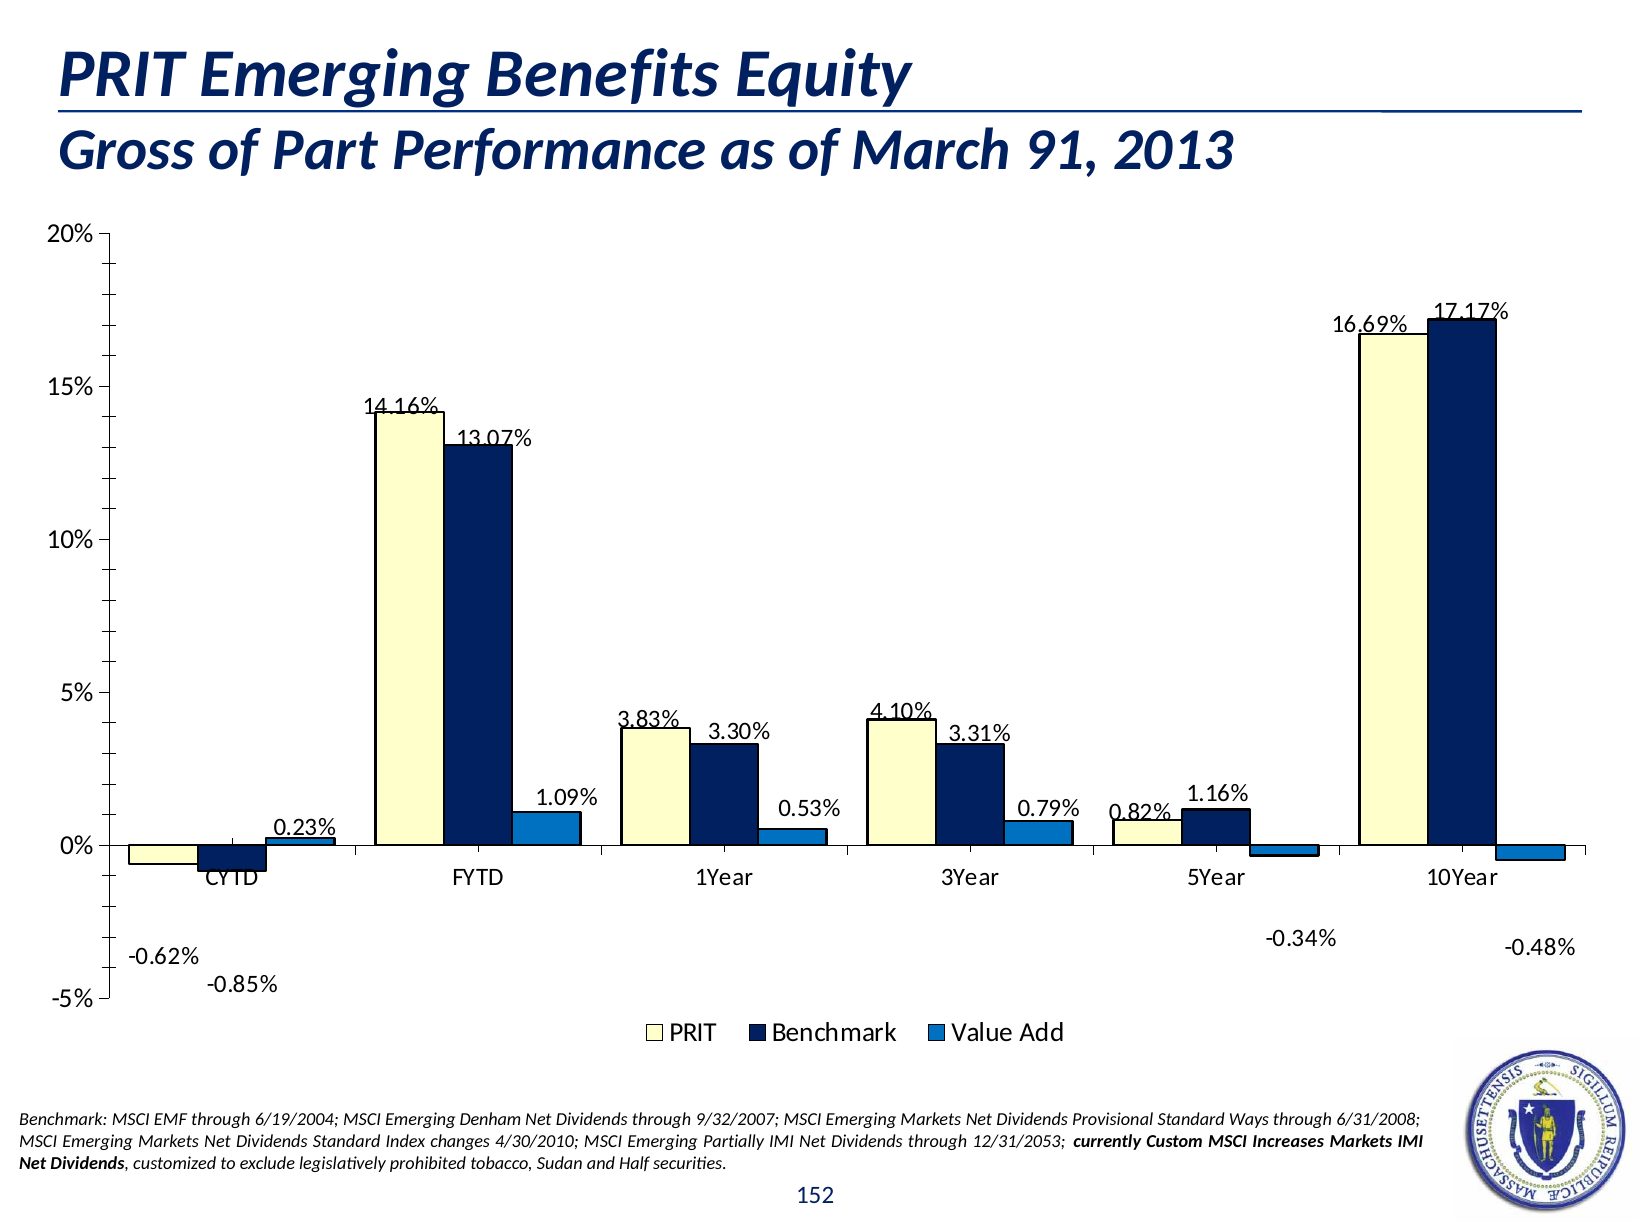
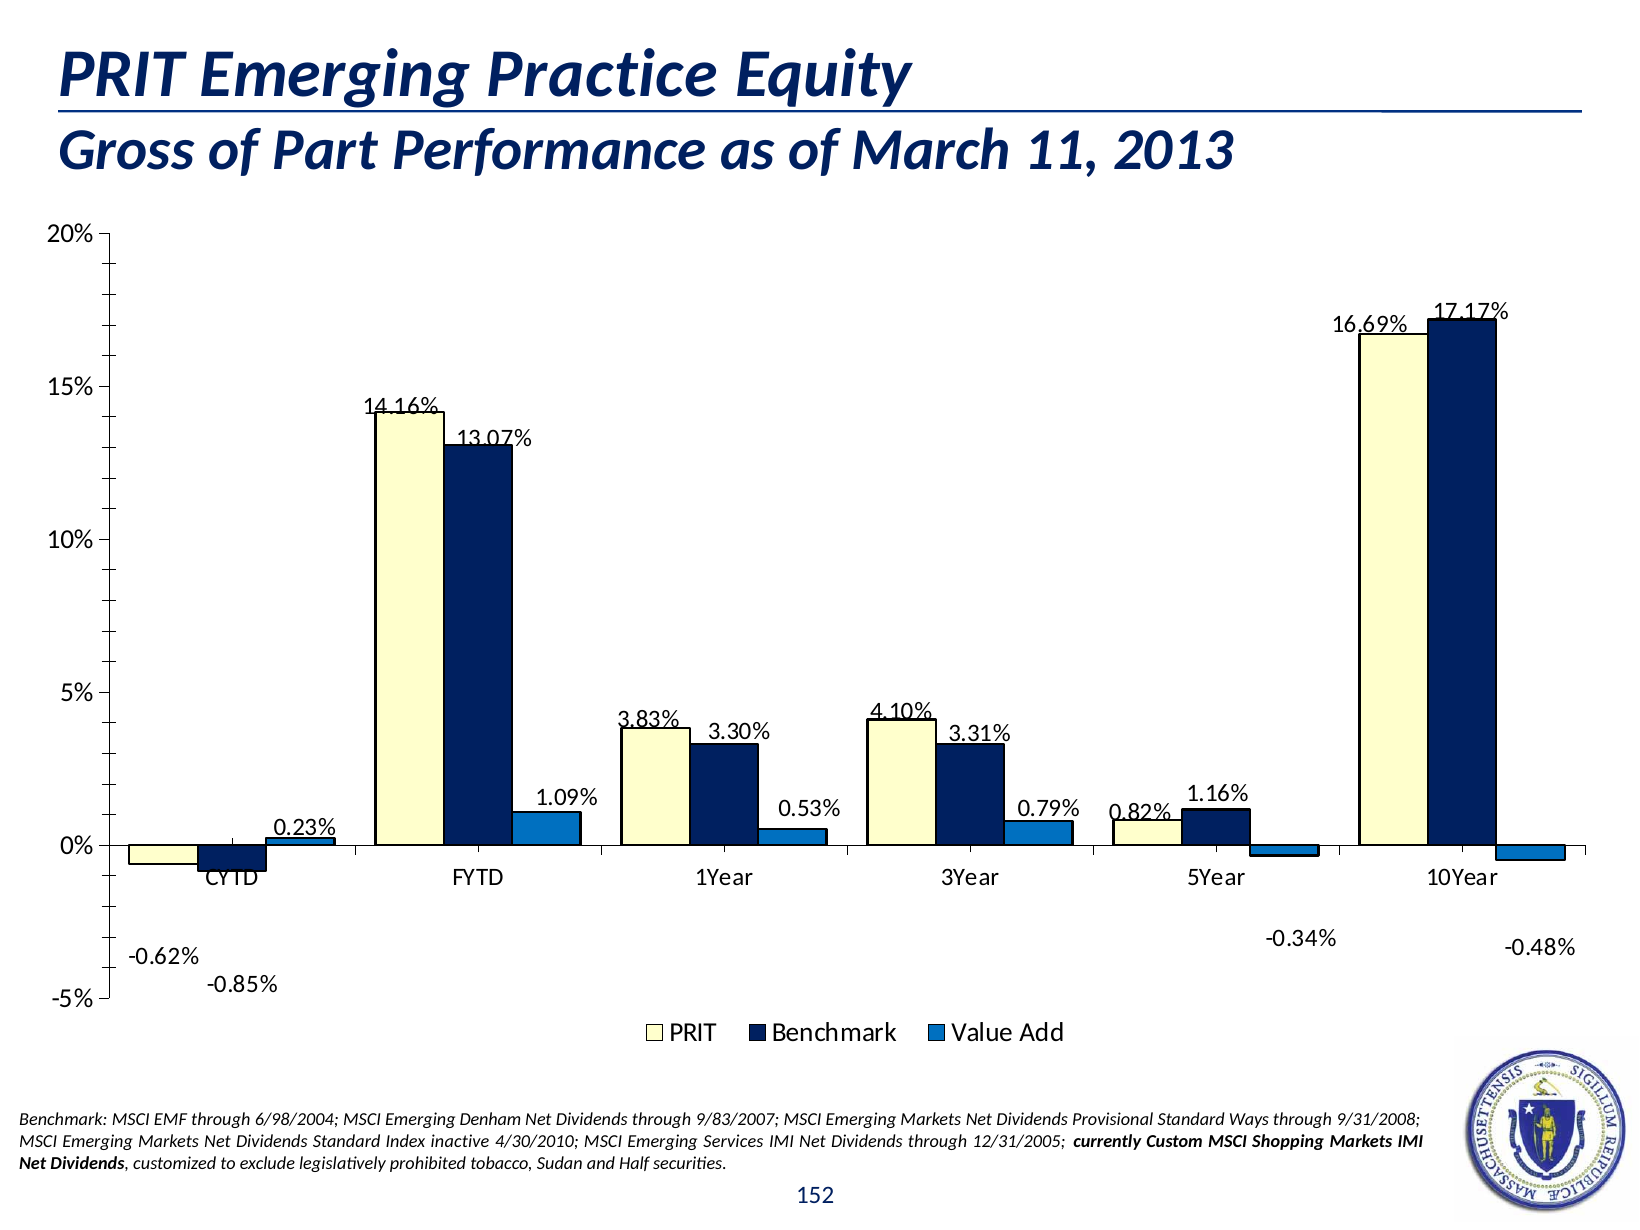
Benefits: Benefits -> Practice
91: 91 -> 11
6/19/2004: 6/19/2004 -> 6/98/2004
9/32/2007: 9/32/2007 -> 9/83/2007
6/31/2008: 6/31/2008 -> 9/31/2008
changes: changes -> inactive
Partially: Partially -> Services
12/31/2053: 12/31/2053 -> 12/31/2005
Increases: Increases -> Shopping
